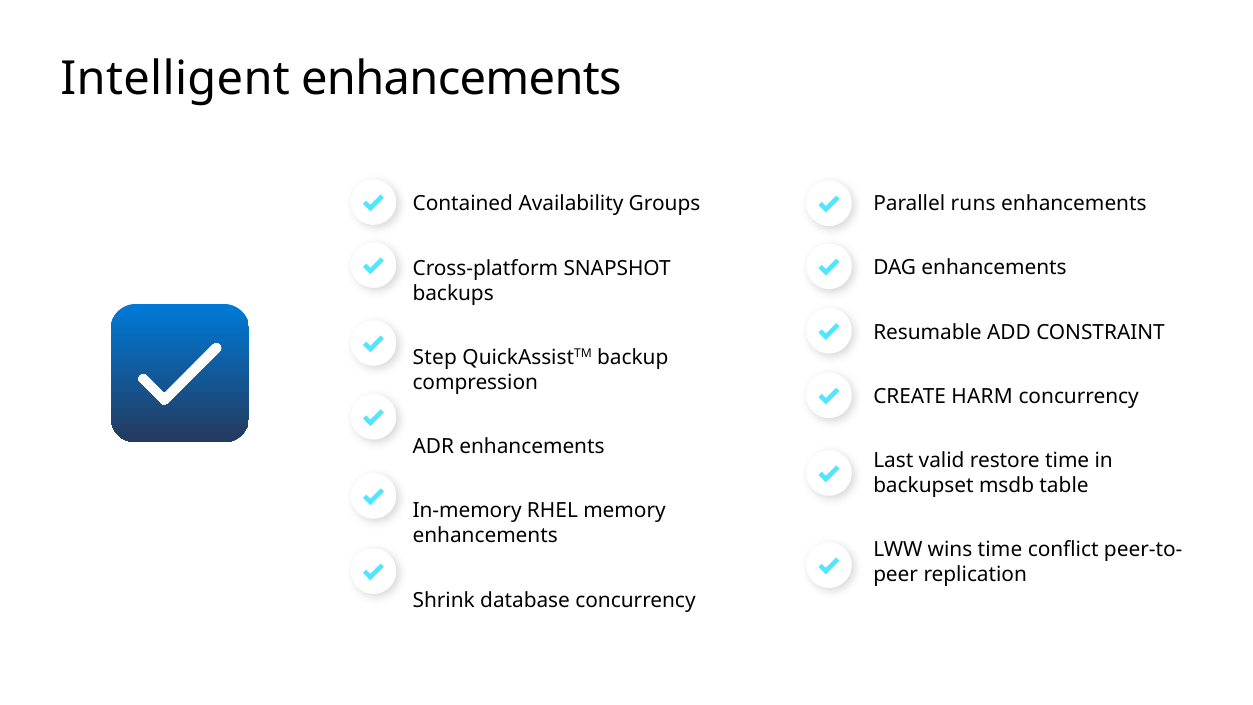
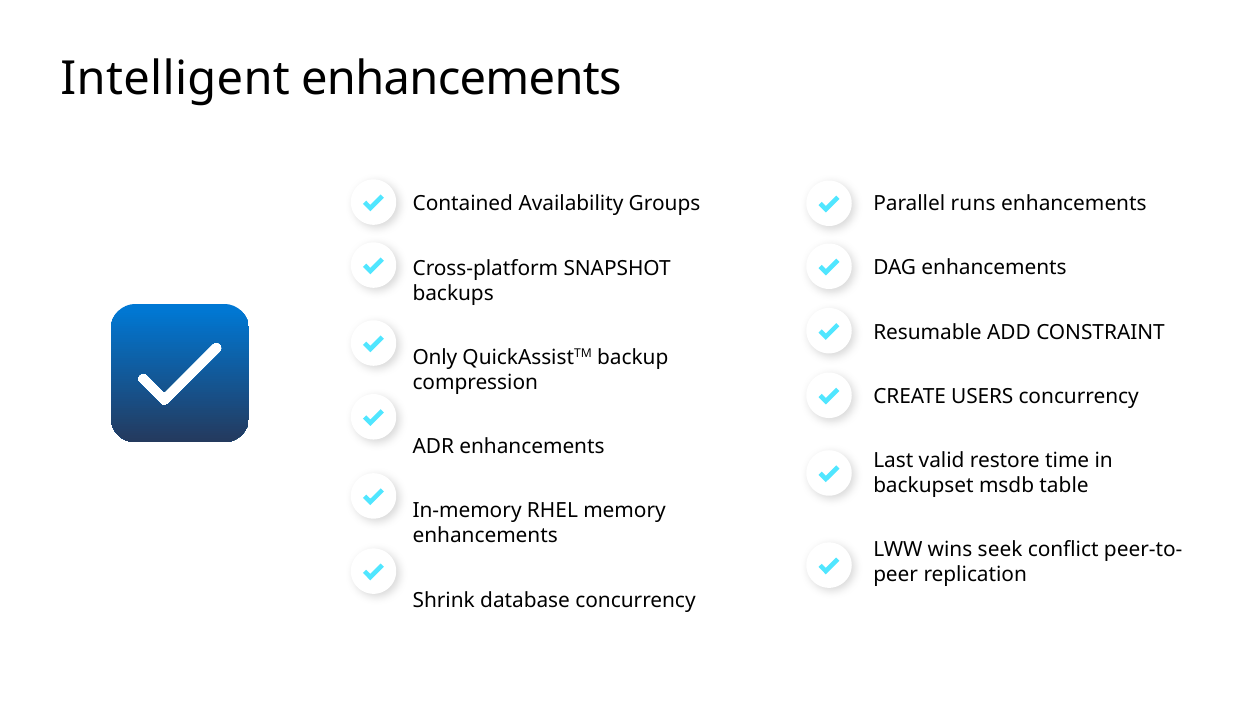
Step: Step -> Only
HARM: HARM -> USERS
wins time: time -> seek
